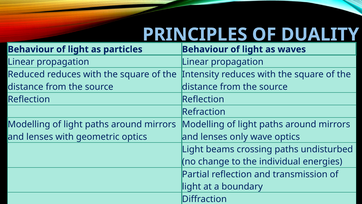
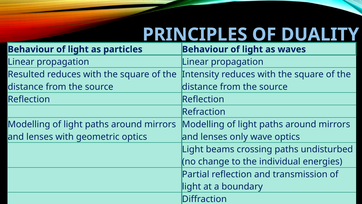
Reduced: Reduced -> Resulted
